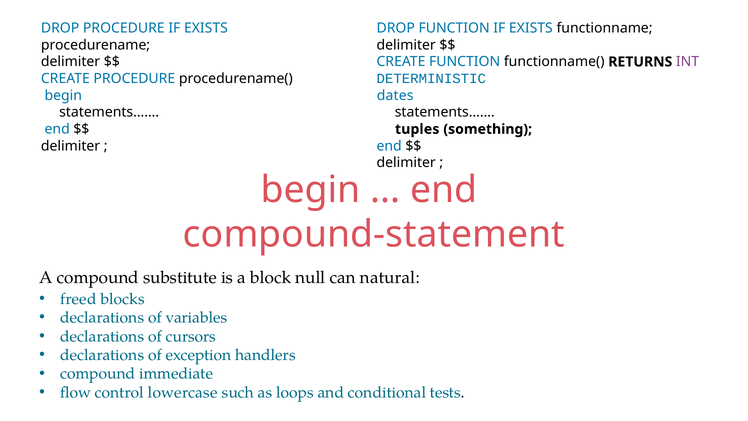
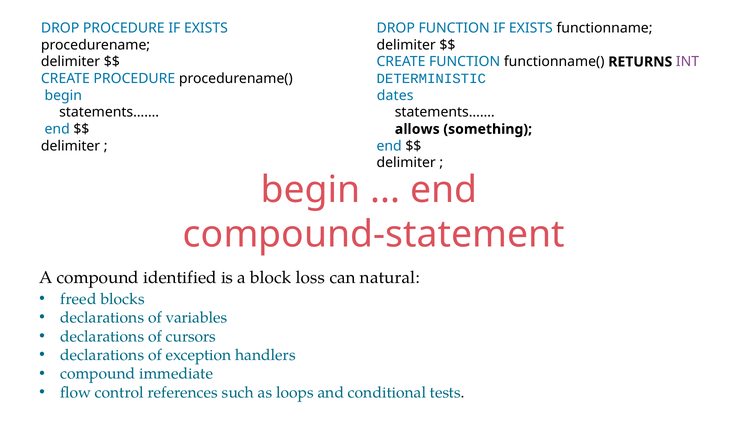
tuples: tuples -> allows
substitute: substitute -> identified
null: null -> loss
lowercase: lowercase -> references
